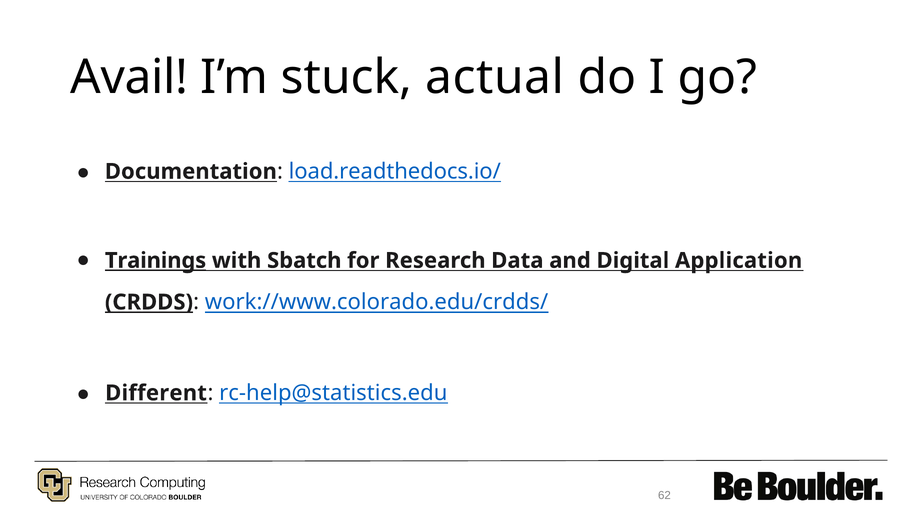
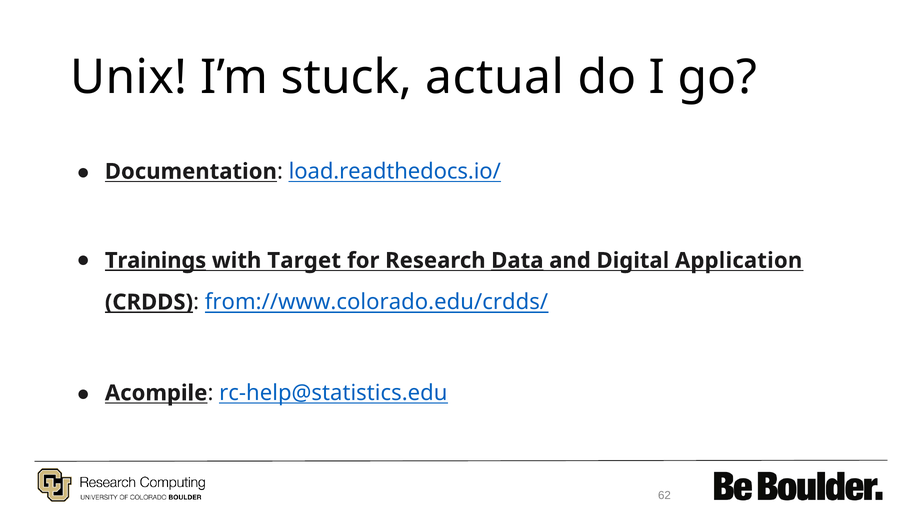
Avail: Avail -> Unix
Sbatch: Sbatch -> Target
Data underline: none -> present
work://www.colorado.edu/crdds/: work://www.colorado.edu/crdds/ -> from://www.colorado.edu/crdds/
Different: Different -> Acompile
